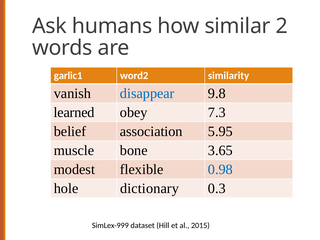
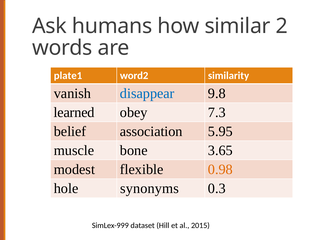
garlic1: garlic1 -> plate1
0.98 colour: blue -> orange
dictionary: dictionary -> synonyms
